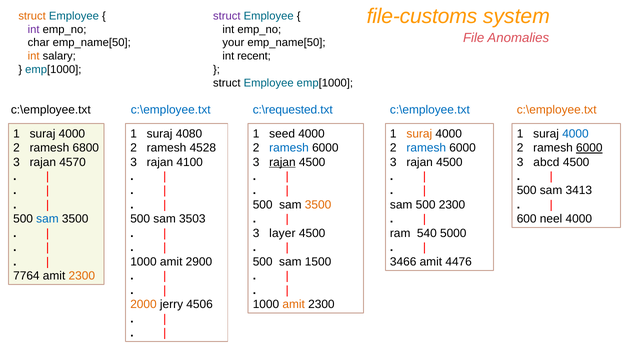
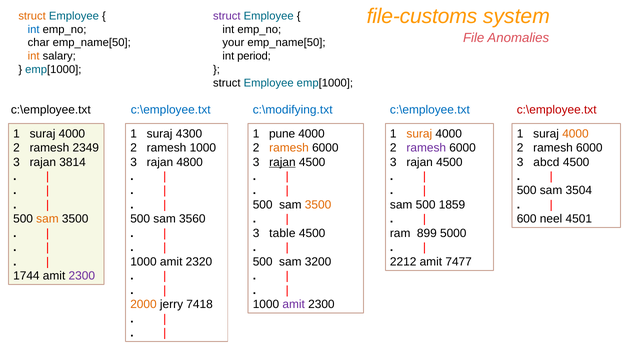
int at (34, 29) colour: purple -> blue
recent: recent -> period
c:\requested.txt: c:\requested.txt -> c:\modifying.txt
c:\employee.txt at (557, 110) colour: orange -> red
4080: 4080 -> 4300
seed: seed -> pune
4000 at (575, 134) colour: blue -> orange
6800: 6800 -> 2349
ramesh 4528: 4528 -> 1000
ramesh at (289, 148) colour: blue -> orange
ramesh at (426, 148) colour: blue -> purple
6000 at (589, 148) underline: present -> none
4570: 4570 -> 3814
4100: 4100 -> 4800
3413: 3413 -> 3504
500 2300: 2300 -> 1859
sam at (47, 219) colour: blue -> orange
3503: 3503 -> 3560
neel 4000: 4000 -> 4501
layer: layer -> table
540: 540 -> 899
2900: 2900 -> 2320
1500: 1500 -> 3200
3466: 3466 -> 2212
4476: 4476 -> 7477
7764: 7764 -> 1744
2300 at (82, 276) colour: orange -> purple
4506: 4506 -> 7418
amit at (294, 305) colour: orange -> purple
